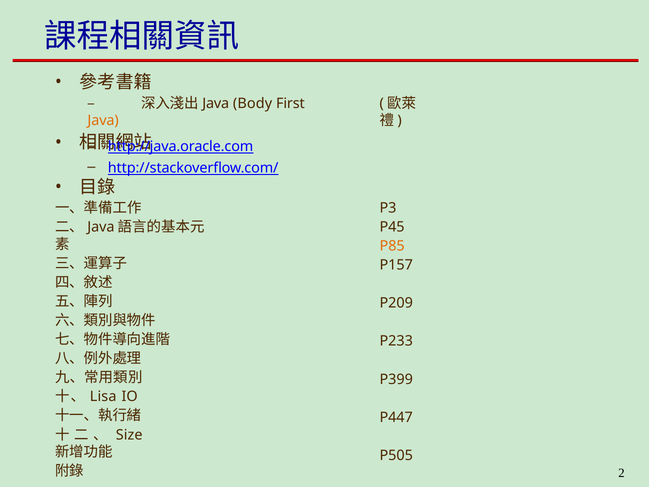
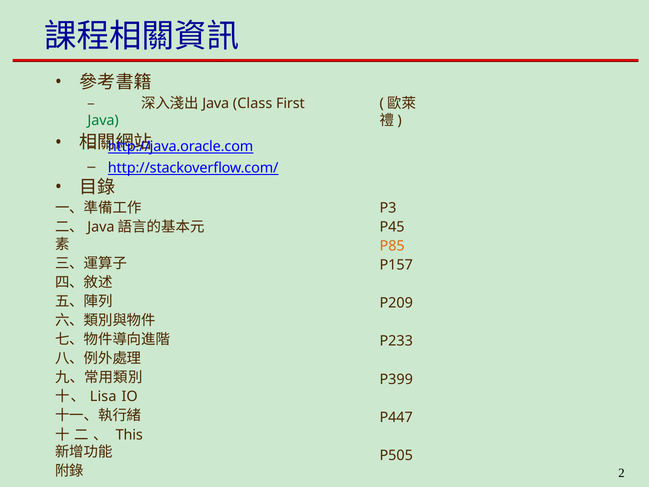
Body: Body -> Class
Java colour: orange -> green
Size: Size -> This
